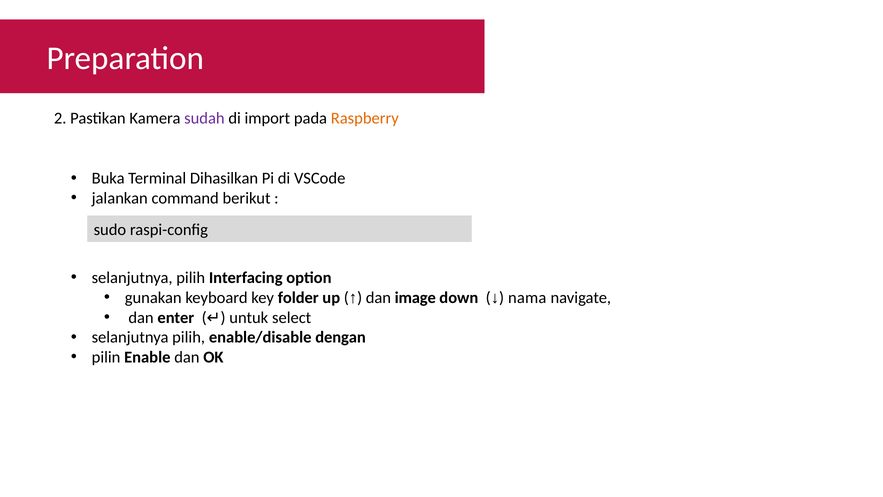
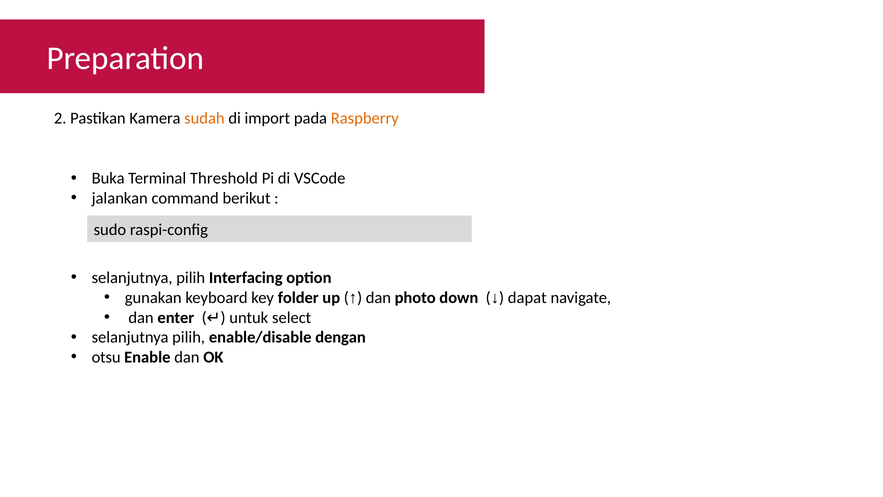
sudah colour: purple -> orange
Dihasilkan: Dihasilkan -> Threshold
image: image -> photo
nama: nama -> dapat
pilin: pilin -> otsu
